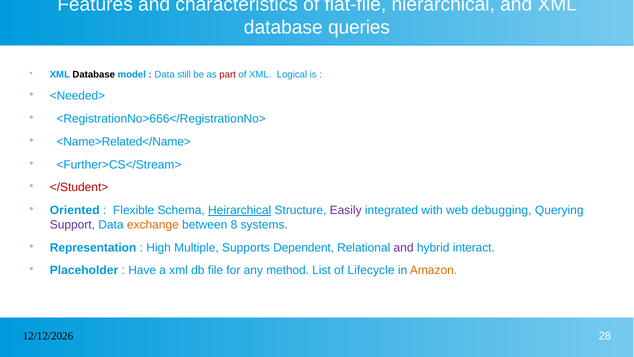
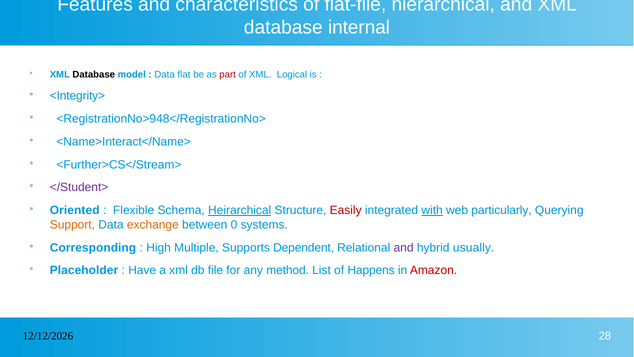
queries: queries -> internal
still: still -> flat
<Needed>: <Needed> -> <Integrity>
<RegistrationNo>666</RegistrationNo>: <RegistrationNo>666</RegistrationNo> -> <RegistrationNo>948</RegistrationNo>
<Name>Related</Name>: <Name>Related</Name> -> <Name>Interact</Name>
</Student> colour: red -> purple
Easily colour: purple -> red
with underline: none -> present
debugging: debugging -> particularly
Support colour: purple -> orange
8: 8 -> 0
Representation: Representation -> Corresponding
interact: interact -> usually
Lifecycle: Lifecycle -> Happens
Amazon colour: orange -> red
